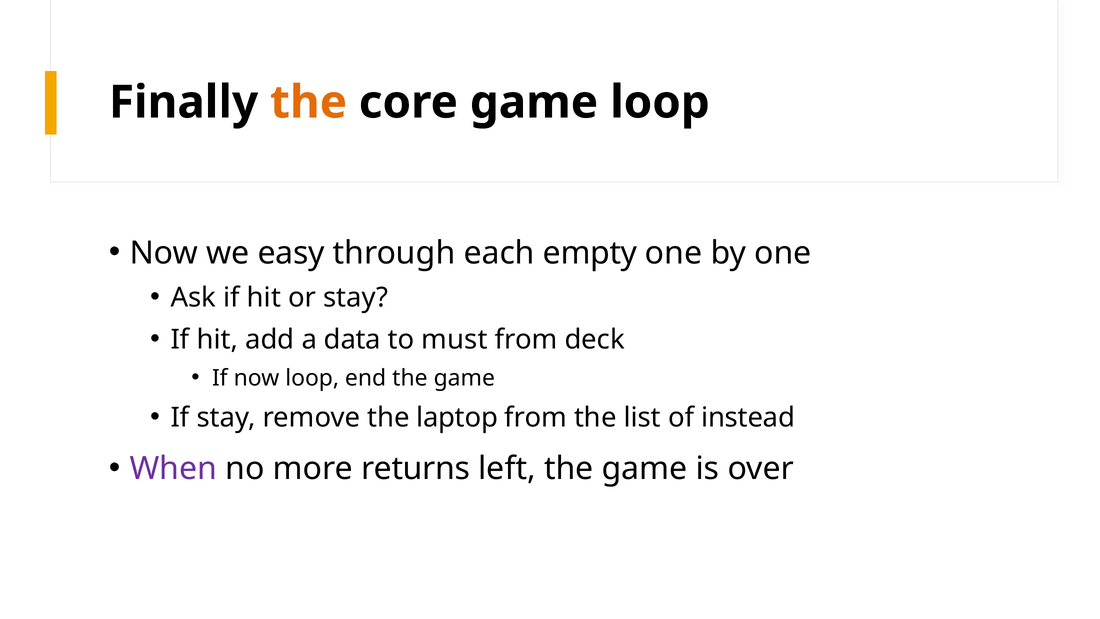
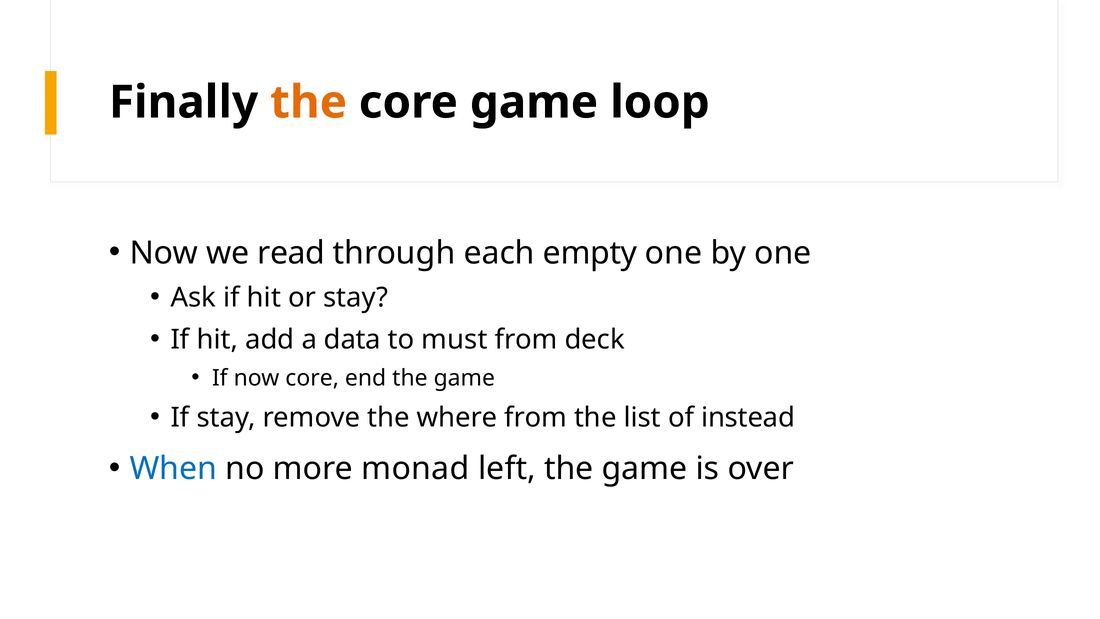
easy: easy -> read
now loop: loop -> core
laptop: laptop -> where
When colour: purple -> blue
returns: returns -> monad
